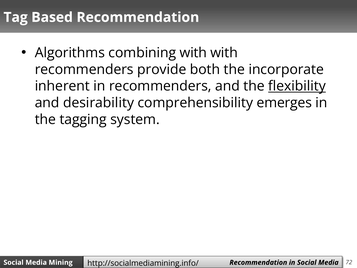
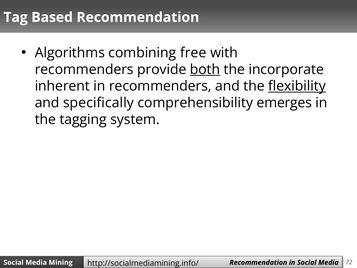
combining with: with -> free
both underline: none -> present
desirability: desirability -> specifically
